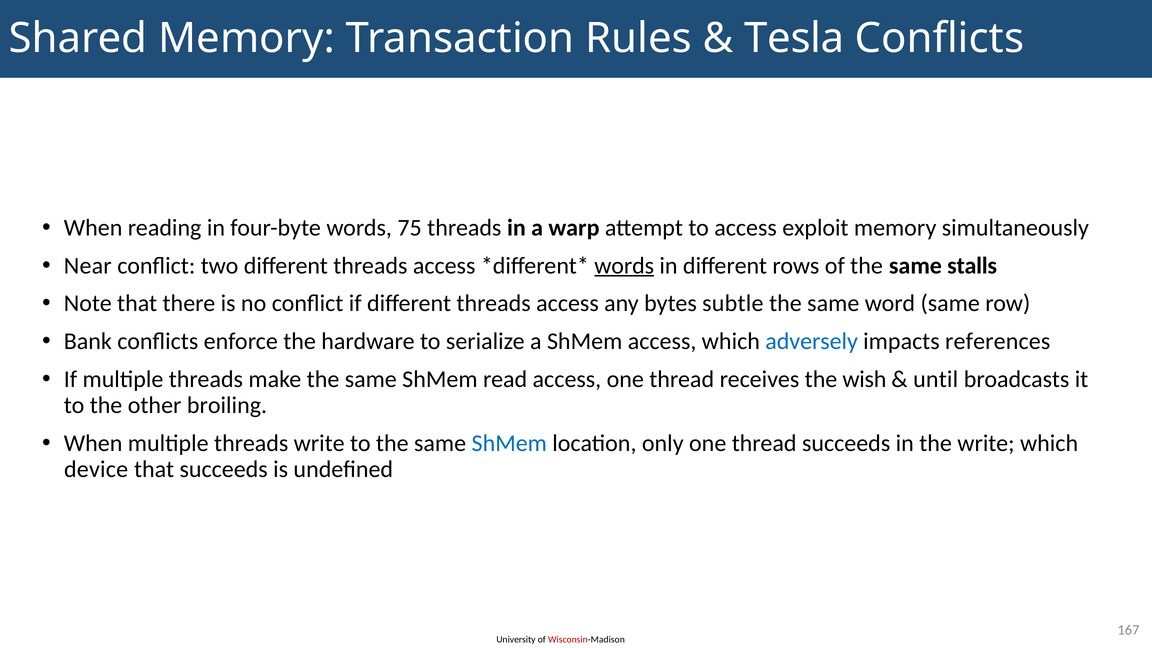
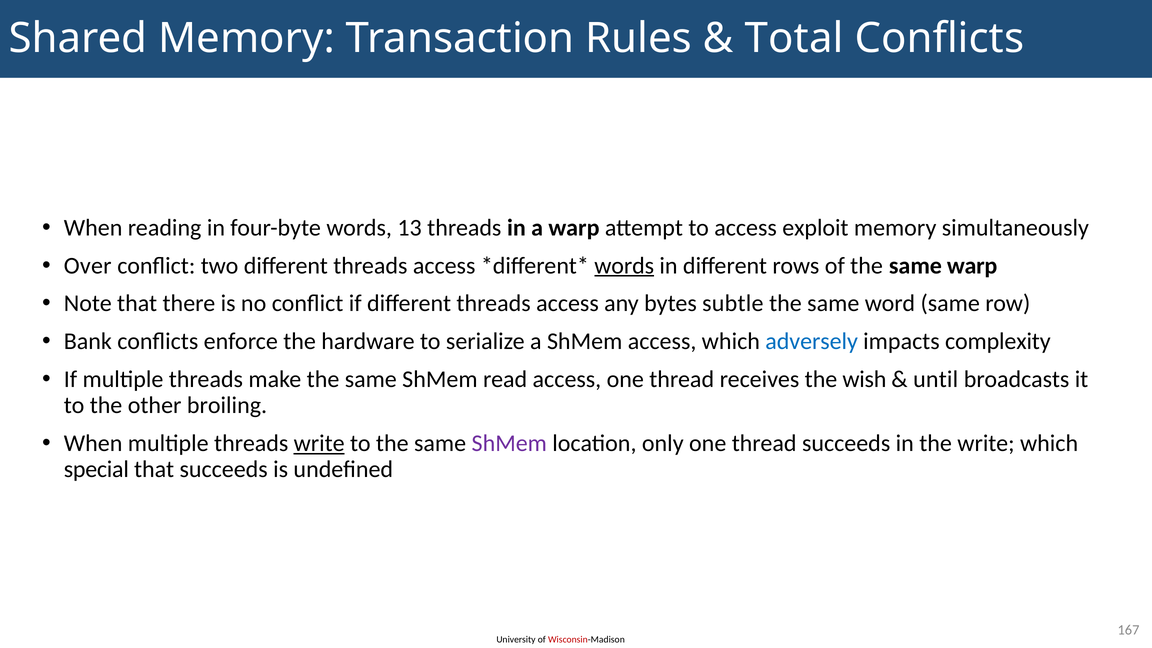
Tesla: Tesla -> Total
75: 75 -> 13
Near: Near -> Over
same stalls: stalls -> warp
references: references -> complexity
write at (319, 443) underline: none -> present
ShMem at (509, 443) colour: blue -> purple
device: device -> special
